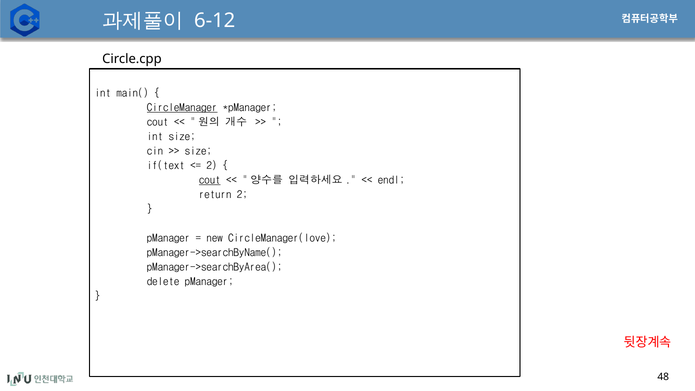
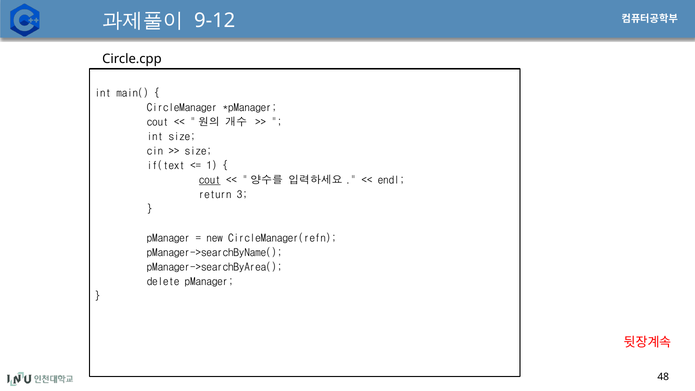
6-12: 6-12 -> 9-12
CircleManager underline: present -> none
2 at (212, 166): 2 -> 1
return 2: 2 -> 3
CircleManager(love: CircleManager(love -> CircleManager(refn
